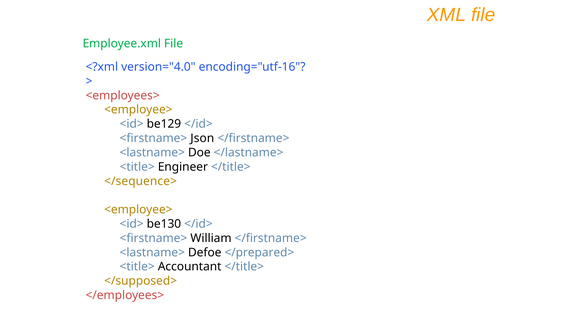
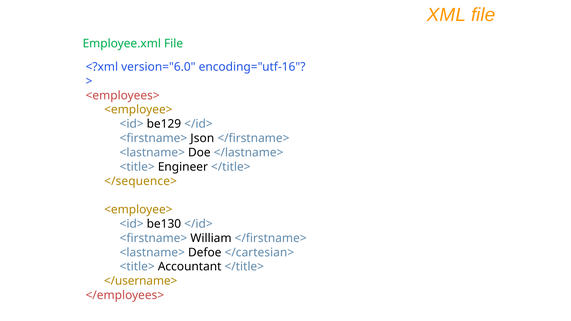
version="4.0: version="4.0 -> version="6.0
</prepared>: </prepared> -> </cartesian>
</supposed>: </supposed> -> </username>
